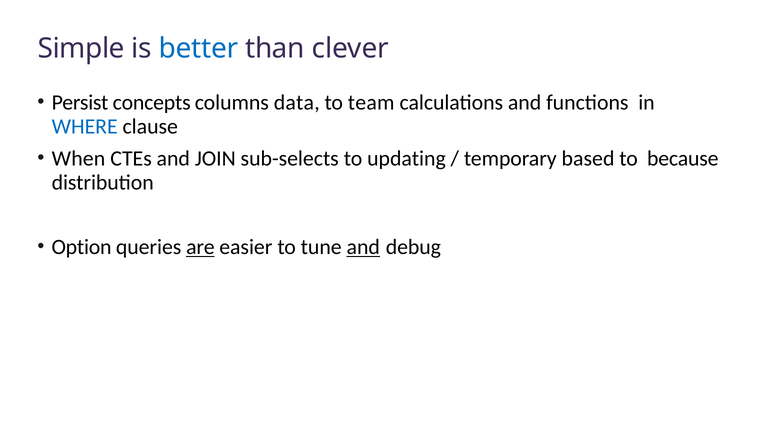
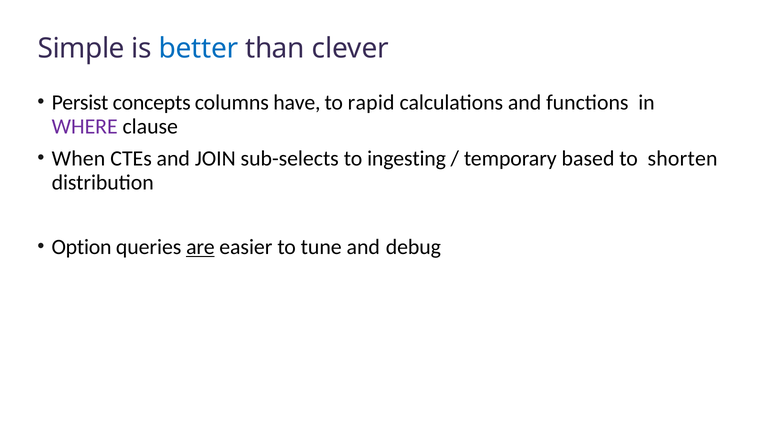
data: data -> have
team: team -> rapid
WHERE colour: blue -> purple
updating: updating -> ingesting
because: because -> shorten
and at (363, 247) underline: present -> none
